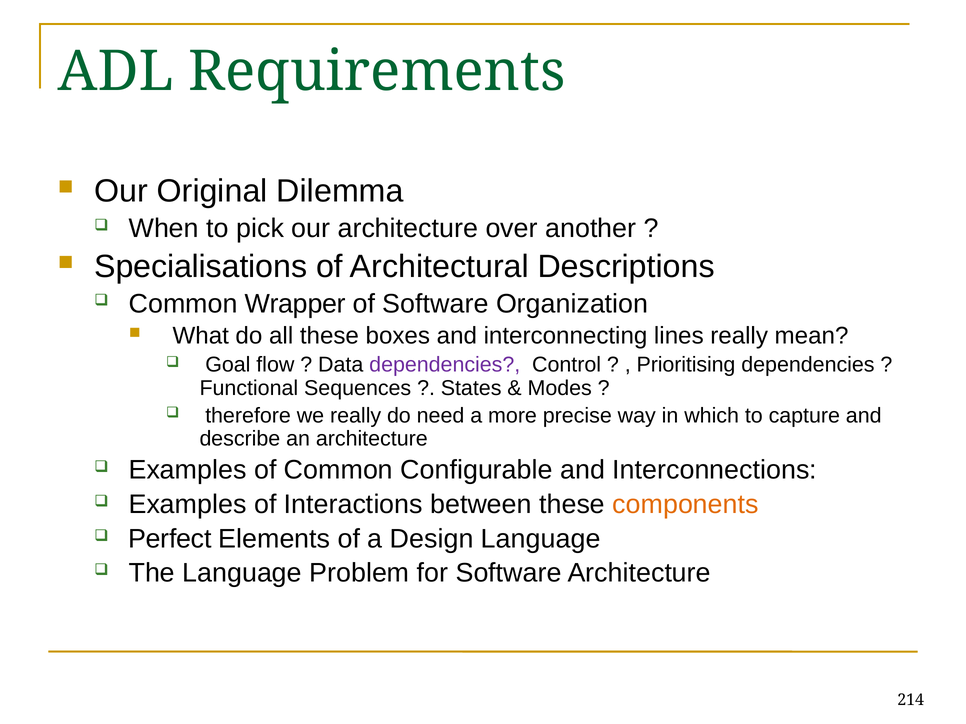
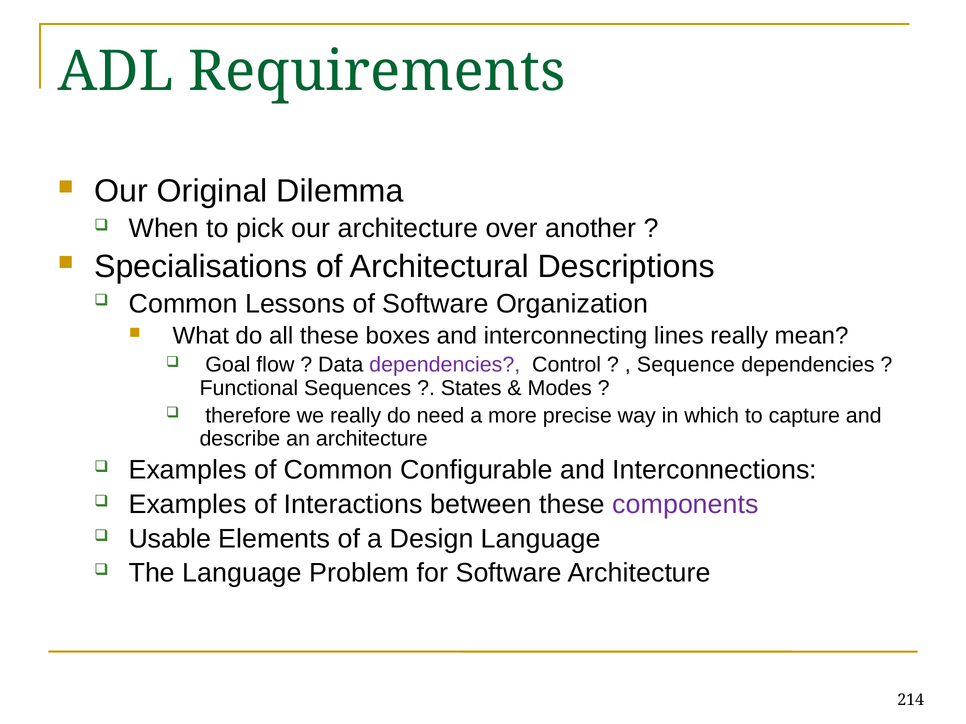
Wrapper: Wrapper -> Lessons
Prioritising: Prioritising -> Sequence
components colour: orange -> purple
Perfect: Perfect -> Usable
